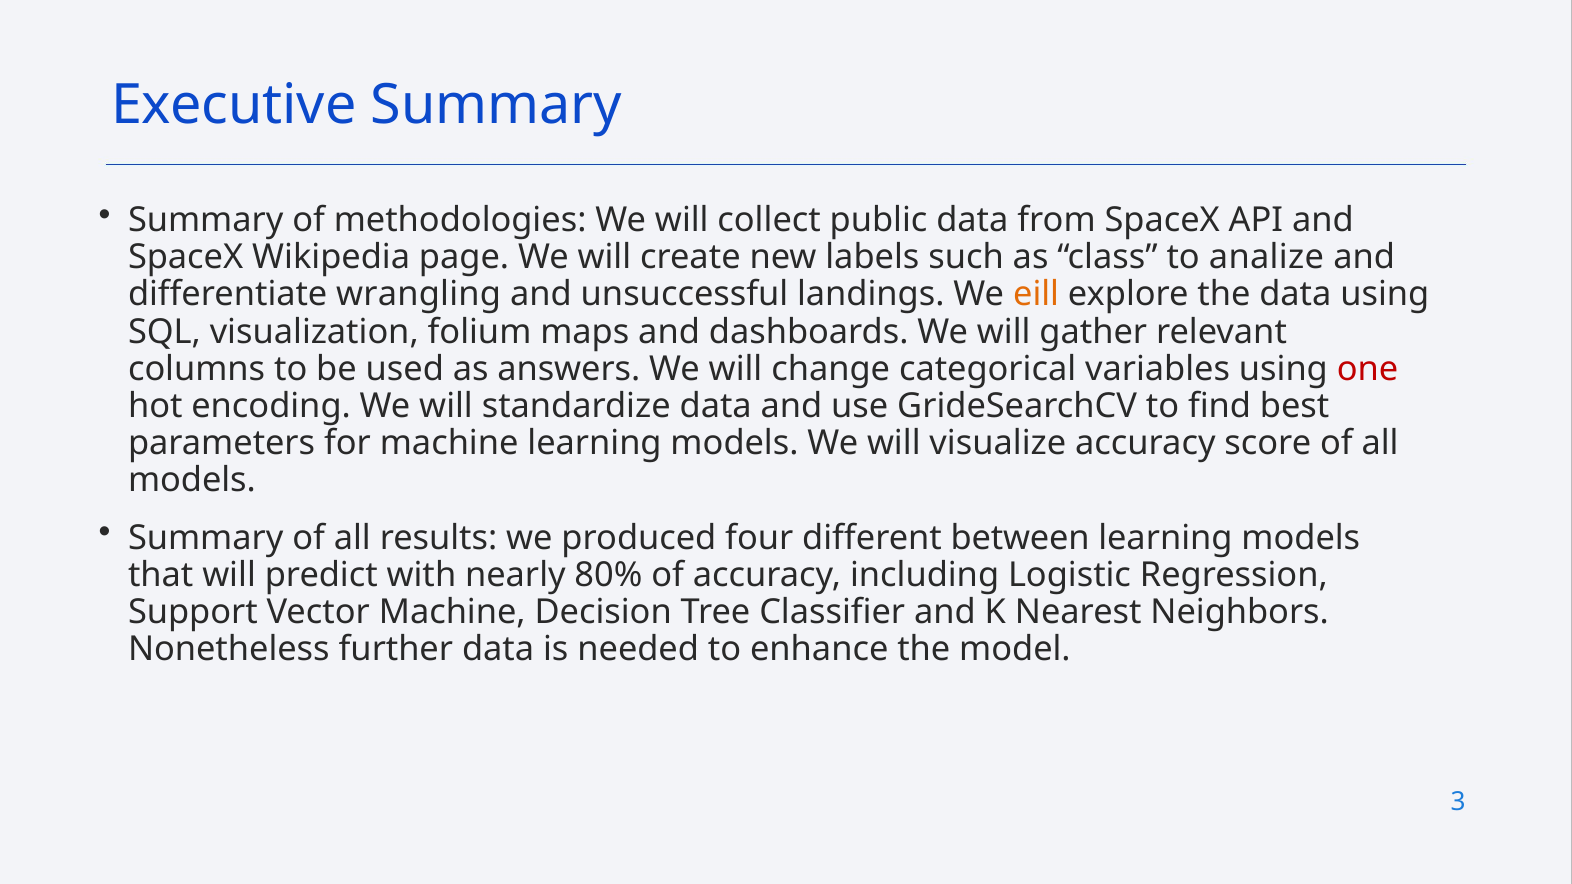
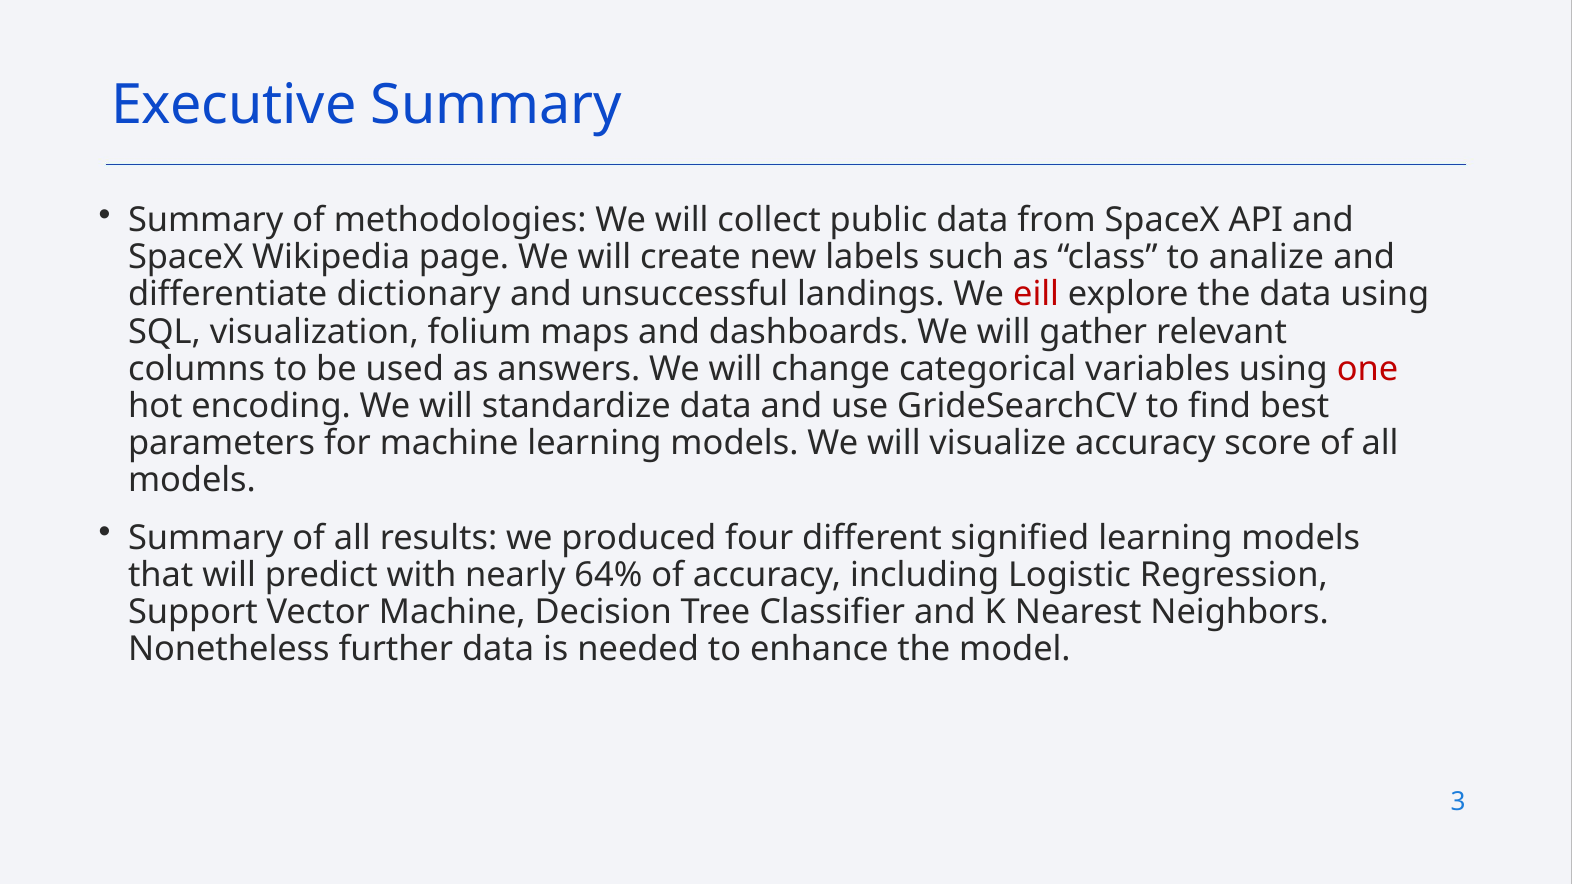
wrangling: wrangling -> dictionary
eill colour: orange -> red
between: between -> signified
80%: 80% -> 64%
